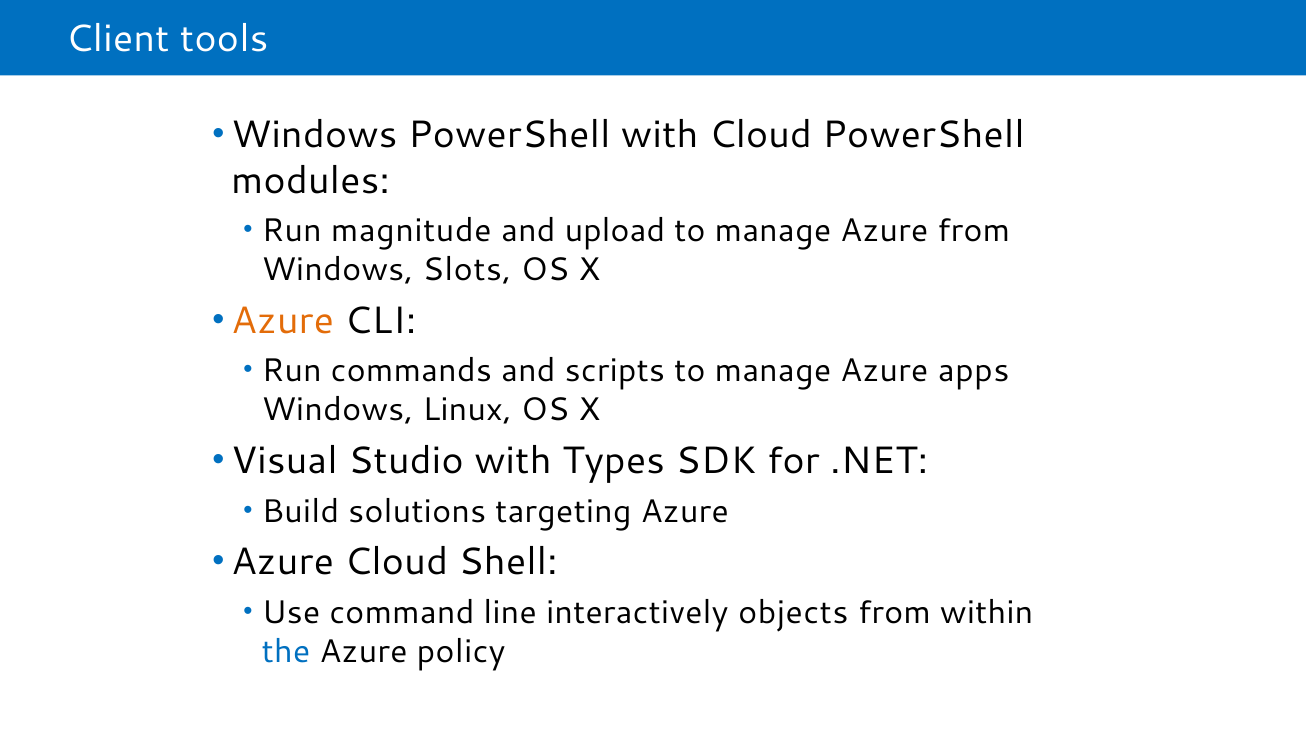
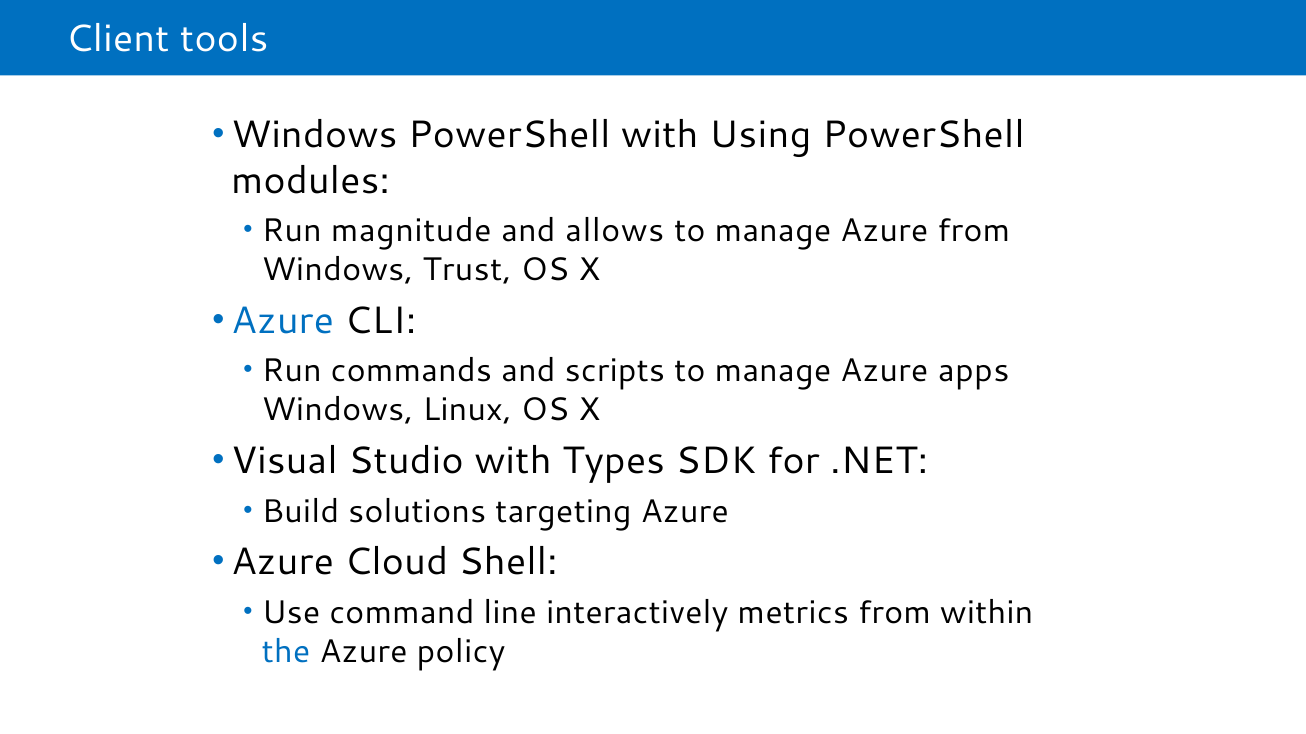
with Cloud: Cloud -> Using
upload: upload -> allows
Slots: Slots -> Trust
Azure at (283, 321) colour: orange -> blue
objects: objects -> metrics
